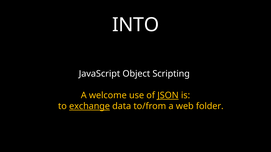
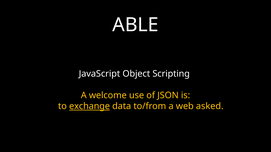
INTO: INTO -> ABLE
JSON underline: present -> none
folder: folder -> asked
